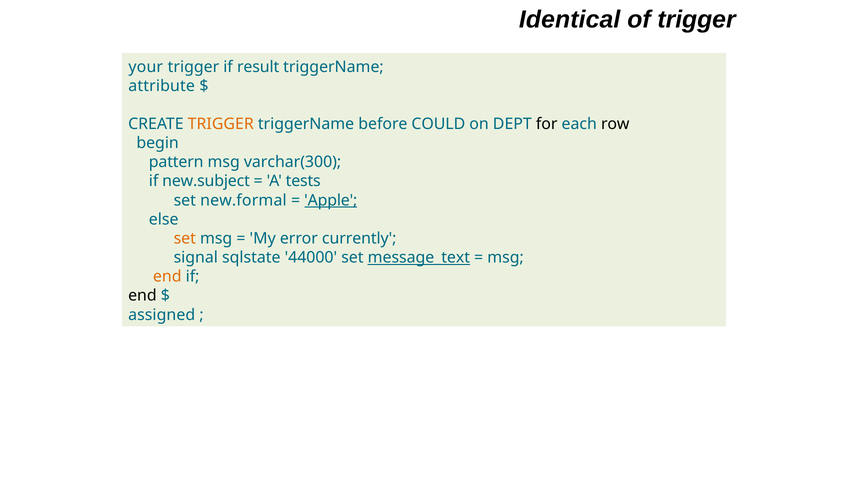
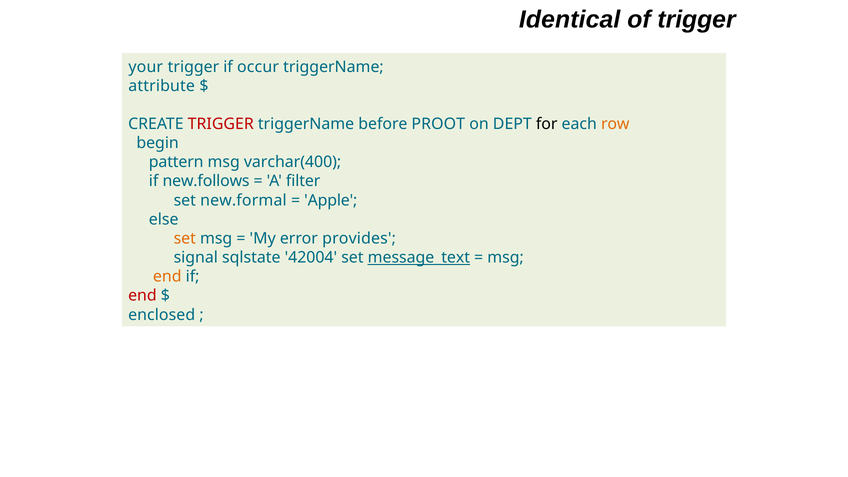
result: result -> occur
TRIGGER at (221, 124) colour: orange -> red
COULD: COULD -> PROOT
row colour: black -> orange
varchar(300: varchar(300 -> varchar(400
new.subject: new.subject -> new.follows
tests: tests -> filter
Apple underline: present -> none
currently: currently -> provides
44000: 44000 -> 42004
end at (142, 296) colour: black -> red
assigned: assigned -> enclosed
